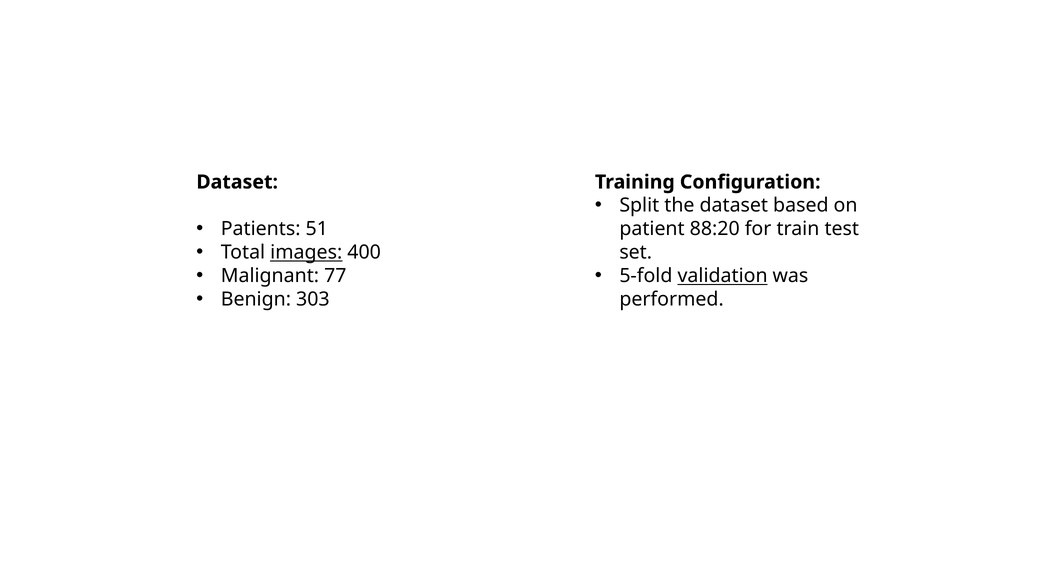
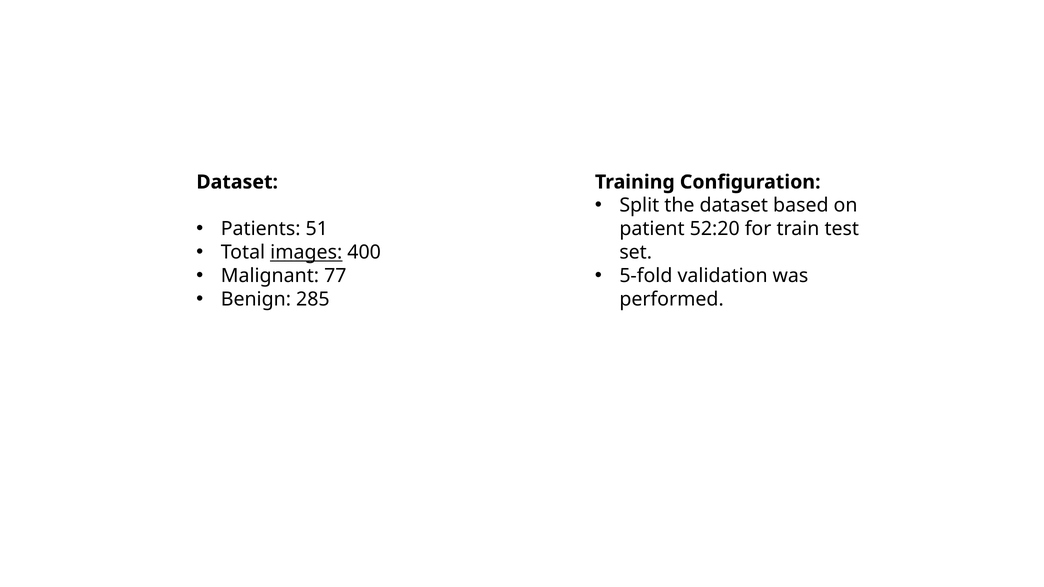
88:20: 88:20 -> 52:20
validation underline: present -> none
303: 303 -> 285
